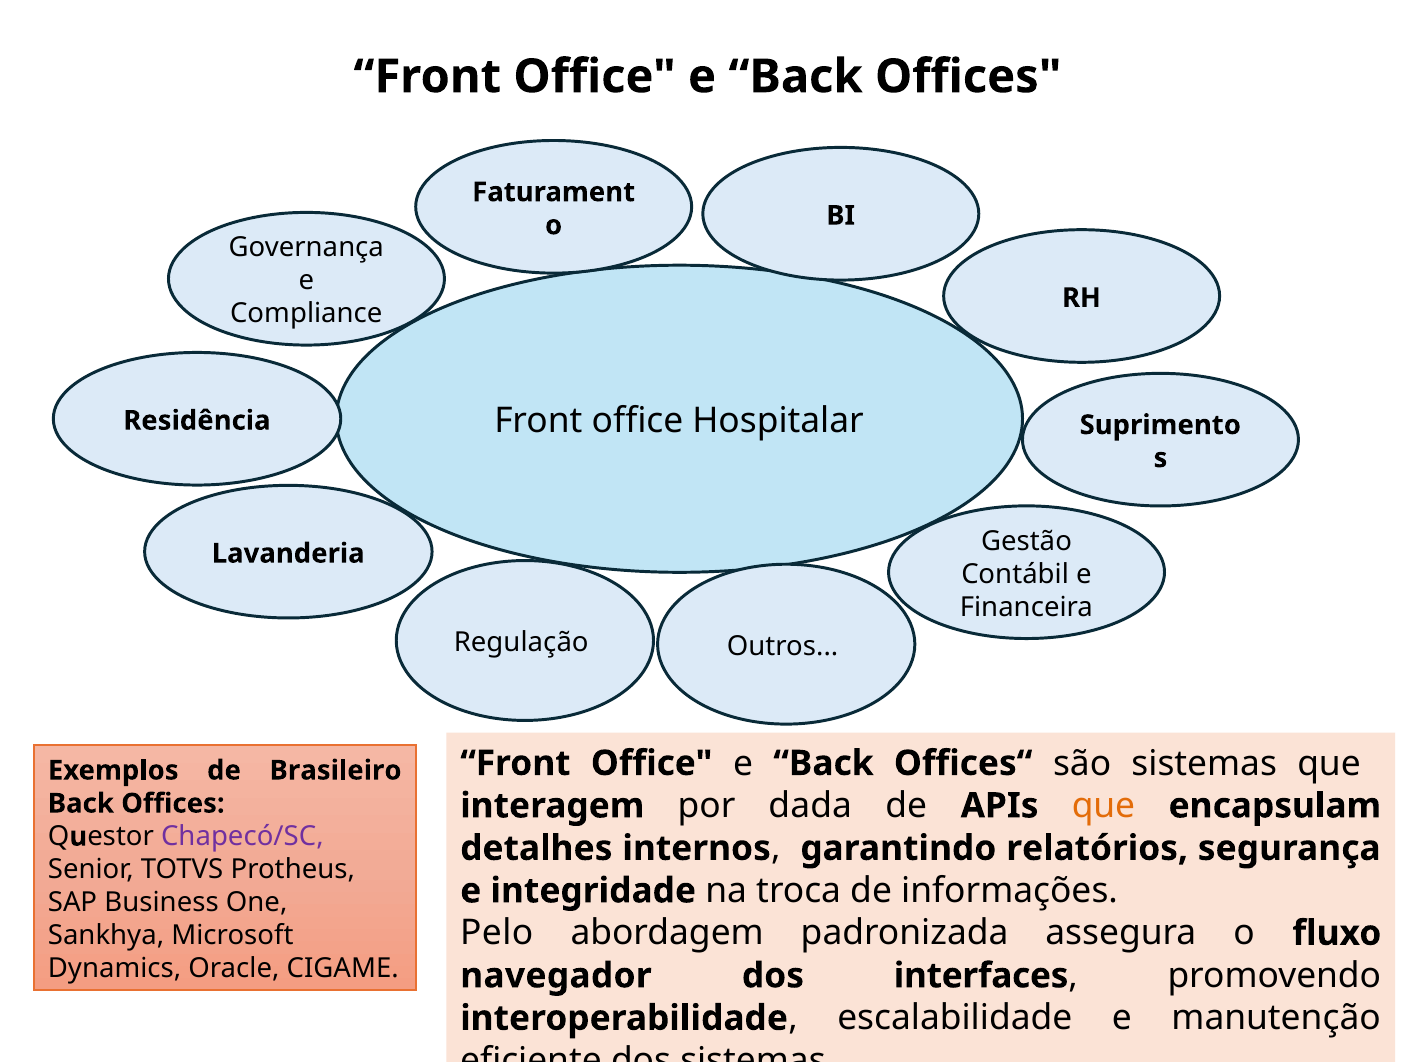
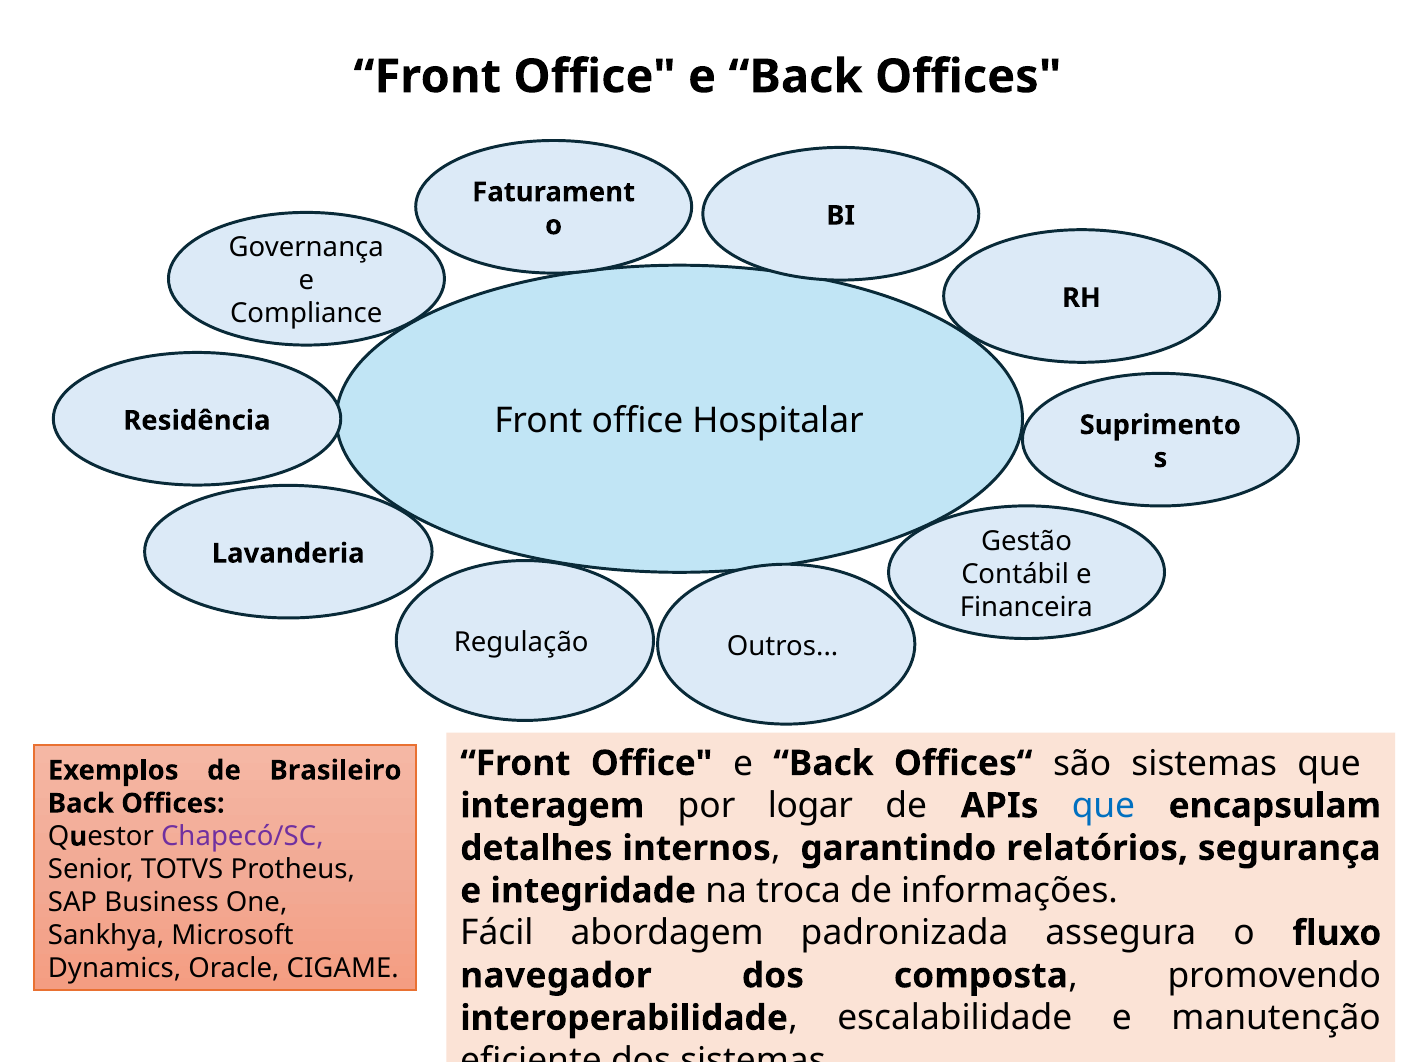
dada: dada -> logar
que at (1103, 805) colour: orange -> blue
Pelo: Pelo -> Fácil
interfaces: interfaces -> composta
